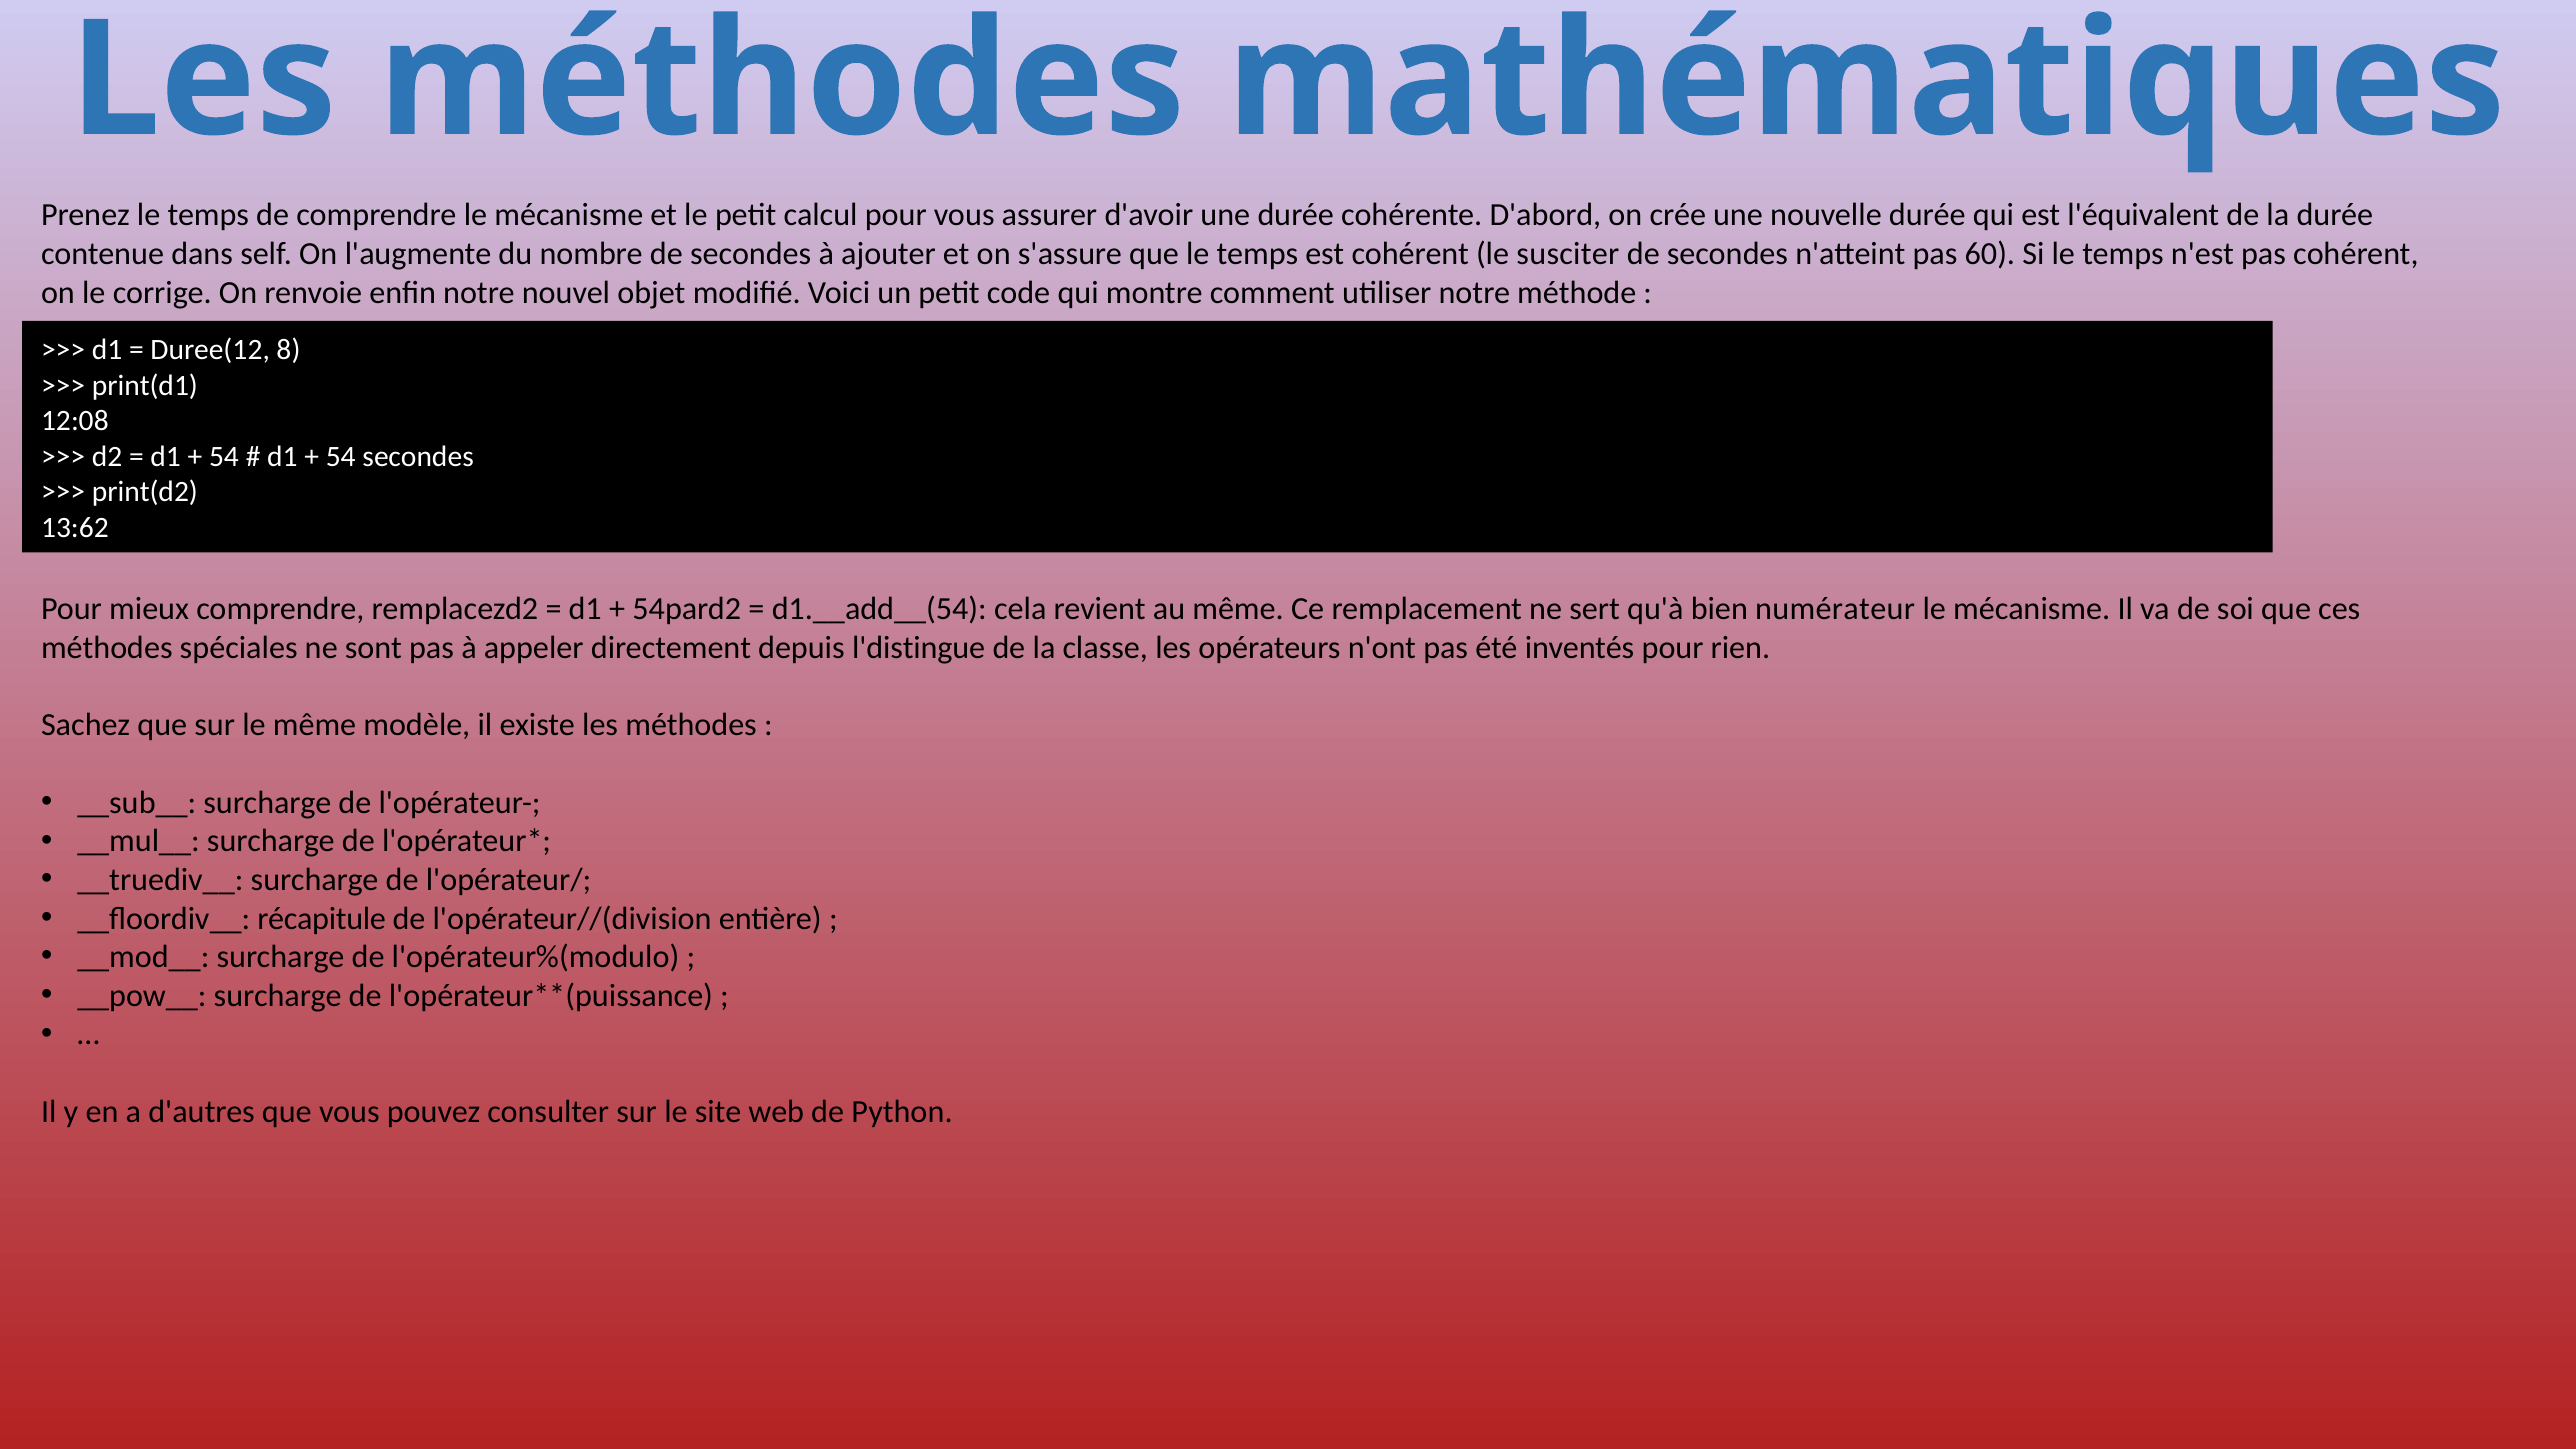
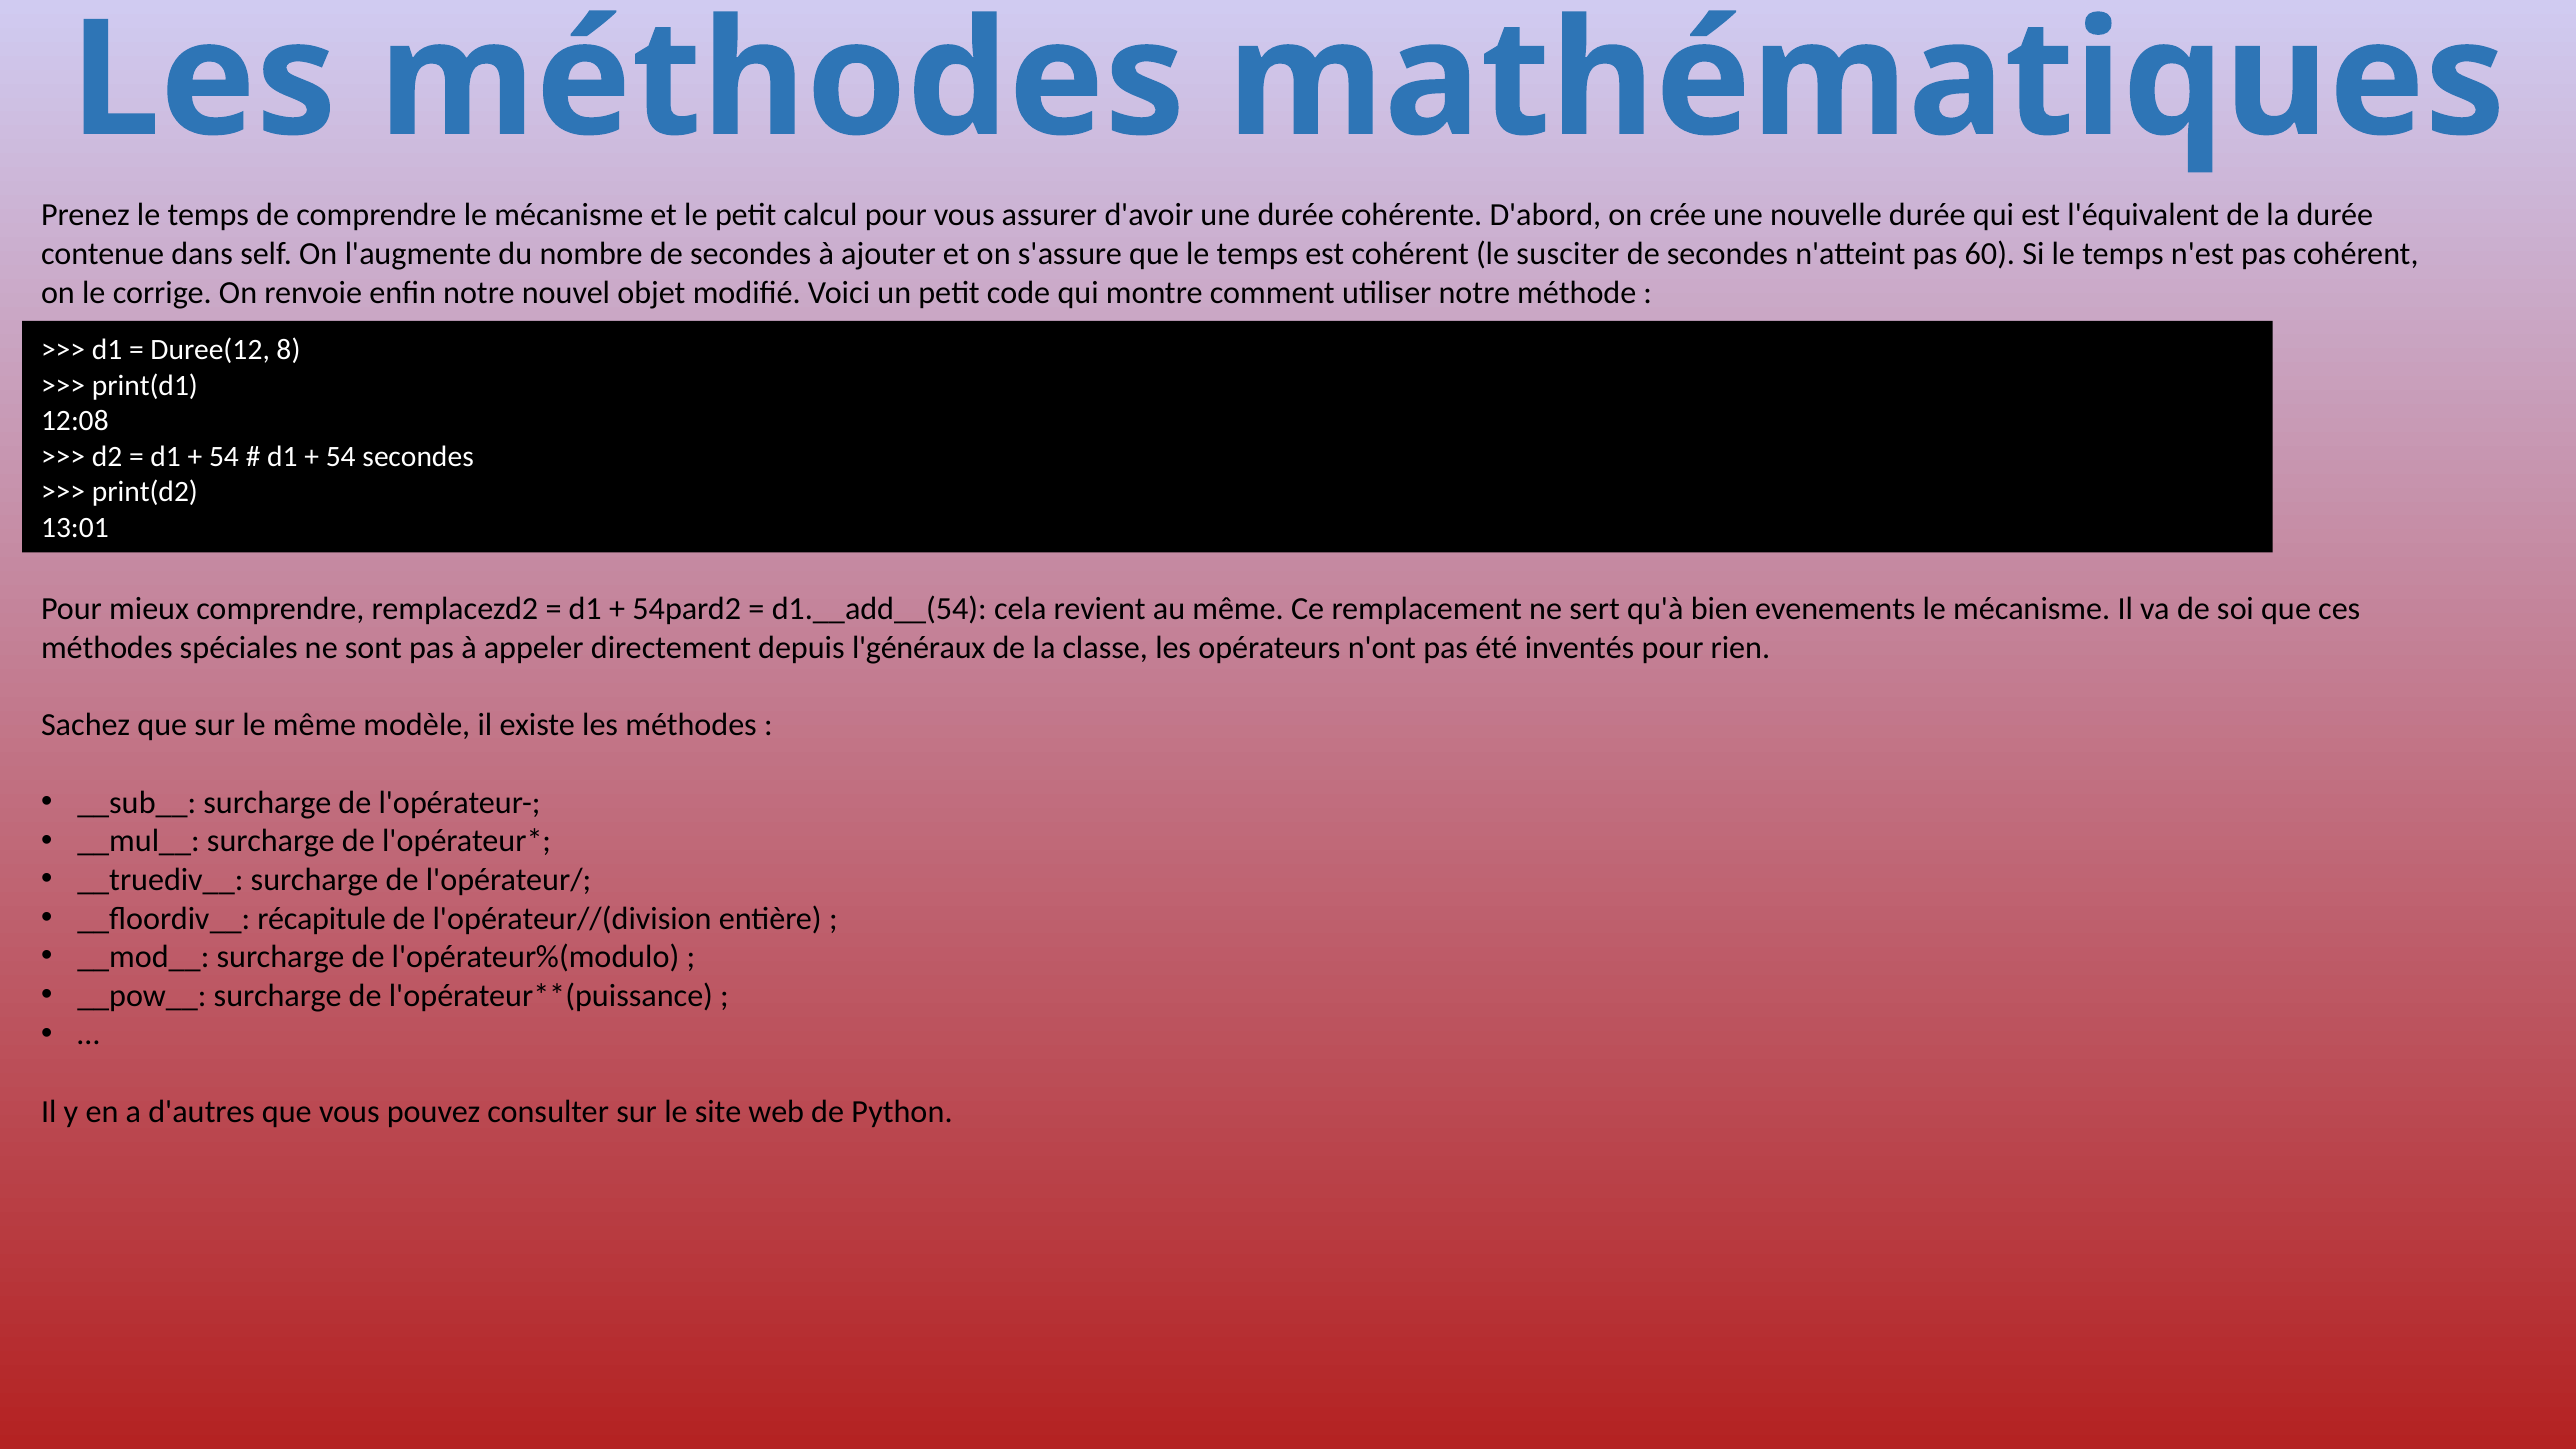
13:62: 13:62 -> 13:01
numérateur: numérateur -> evenements
l'distingue: l'distingue -> l'généraux
